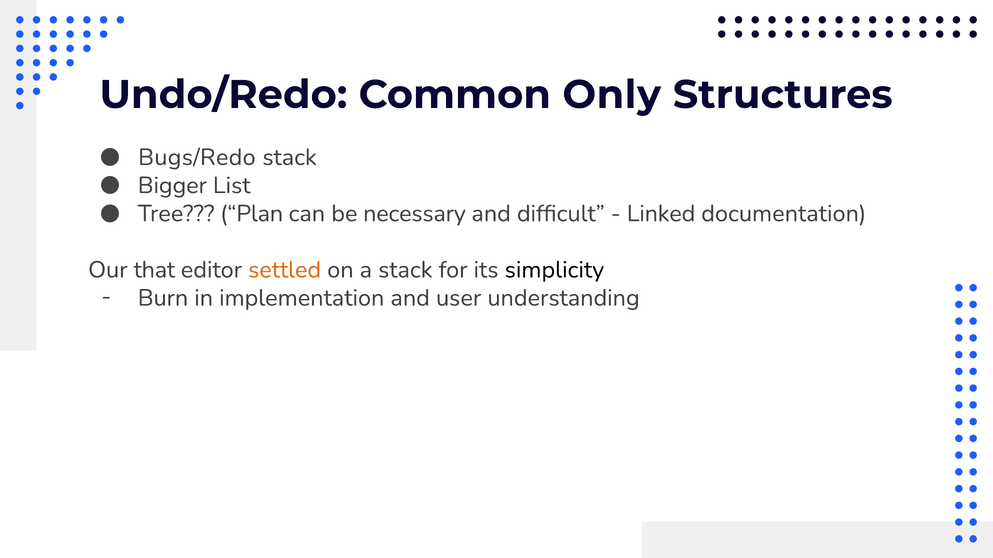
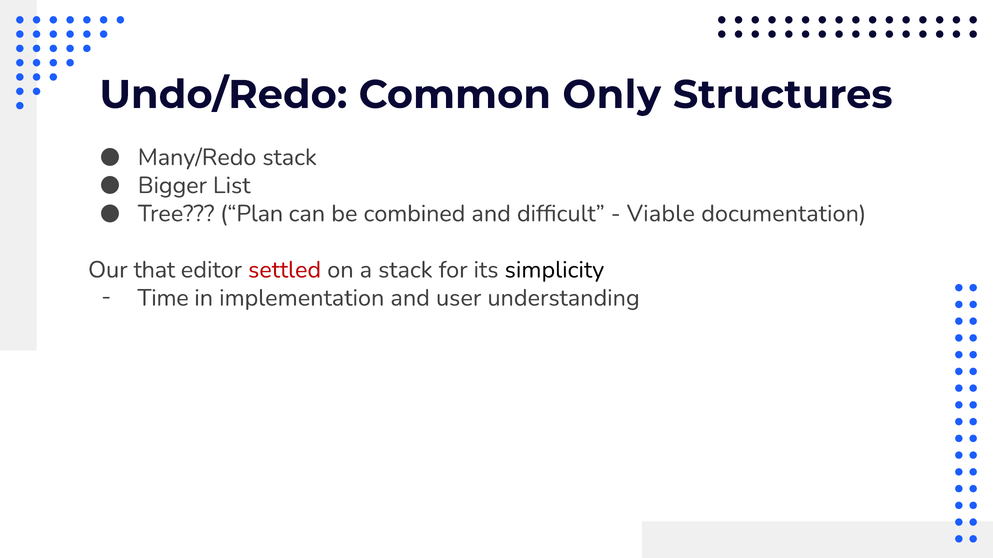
Bugs/Redo: Bugs/Redo -> Many/Redo
necessary: necessary -> combined
Linked: Linked -> Viable
settled colour: orange -> red
Burn: Burn -> Time
